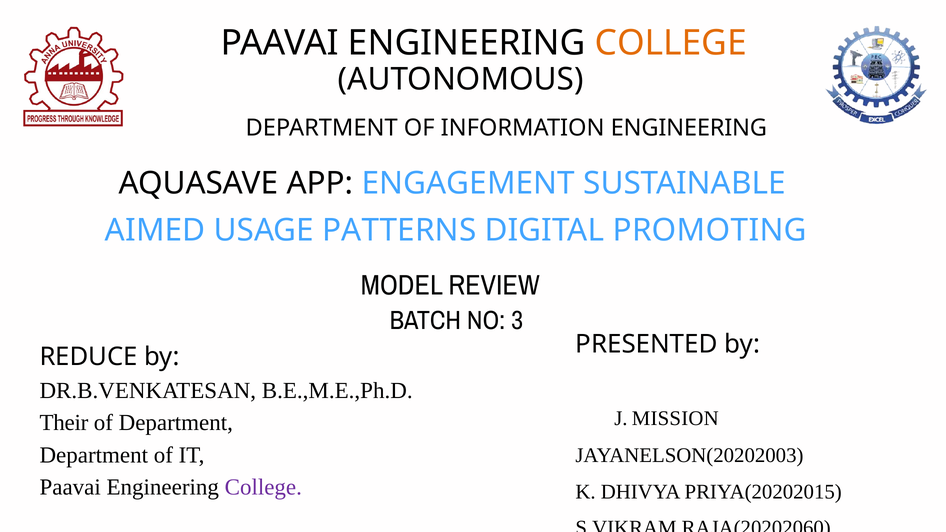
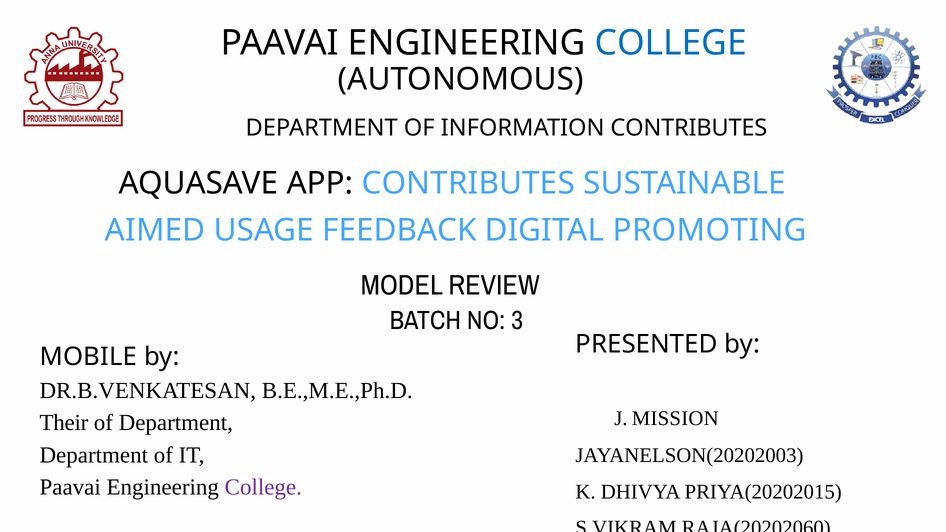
COLLEGE at (671, 43) colour: orange -> blue
INFORMATION ENGINEERING: ENGINEERING -> CONTRIBUTES
APP ENGAGEMENT: ENGAGEMENT -> CONTRIBUTES
PATTERNS: PATTERNS -> FEEDBACK
REDUCE: REDUCE -> MOBILE
